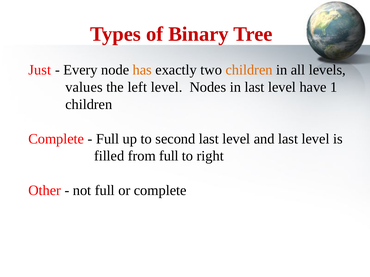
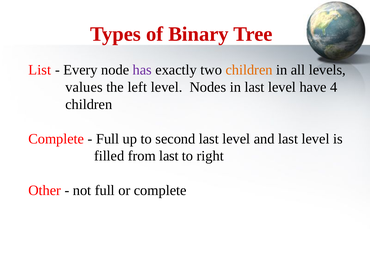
Just: Just -> List
has colour: orange -> purple
1: 1 -> 4
from full: full -> last
